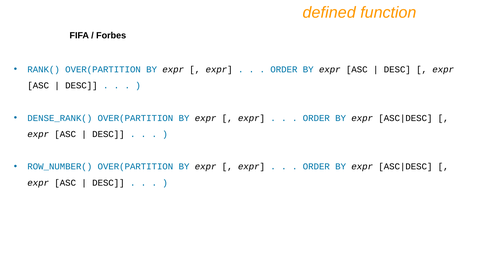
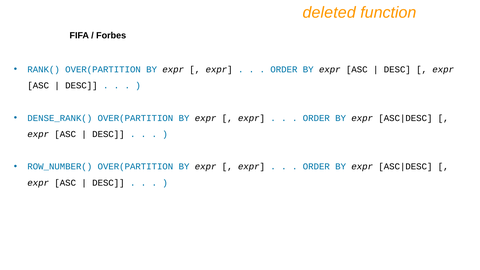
defined: defined -> deleted
